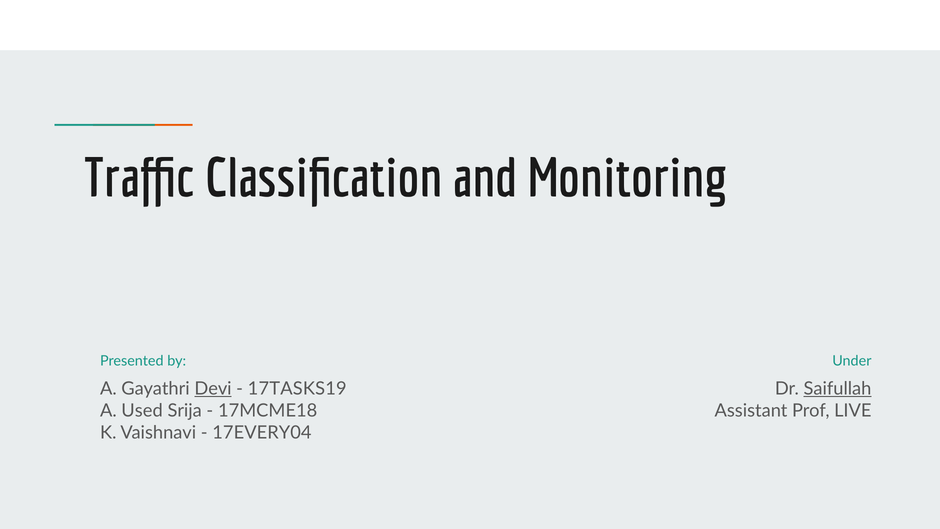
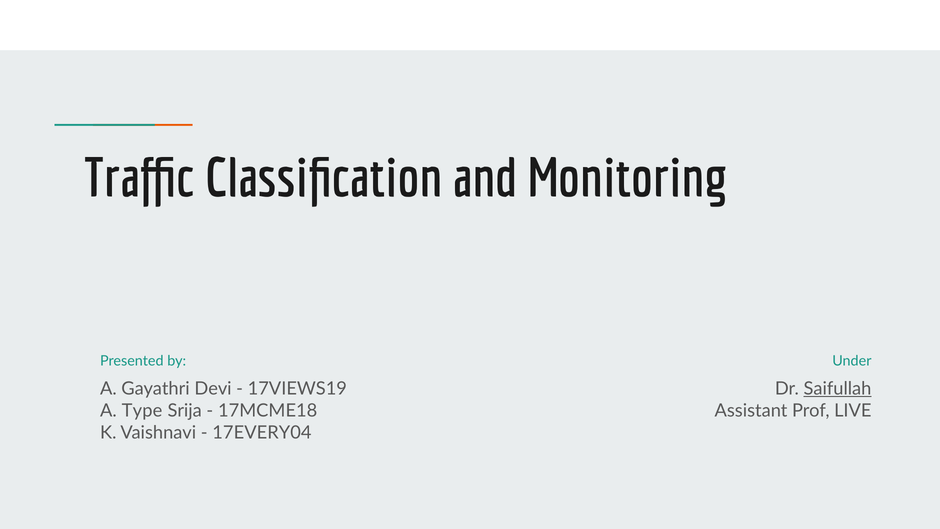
Devi underline: present -> none
17TASKS19: 17TASKS19 -> 17VIEWS19
Used: Used -> Type
